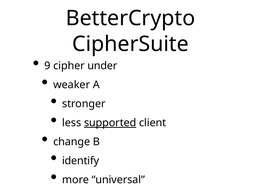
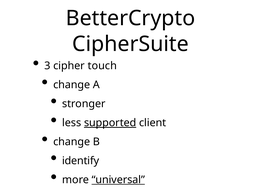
9: 9 -> 3
under: under -> touch
weaker at (72, 85): weaker -> change
universal underline: none -> present
